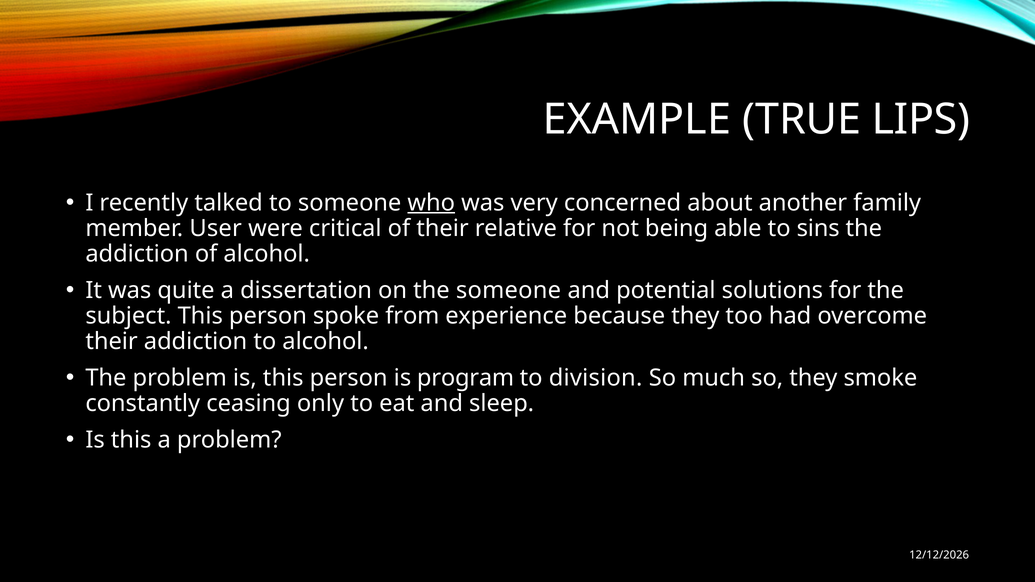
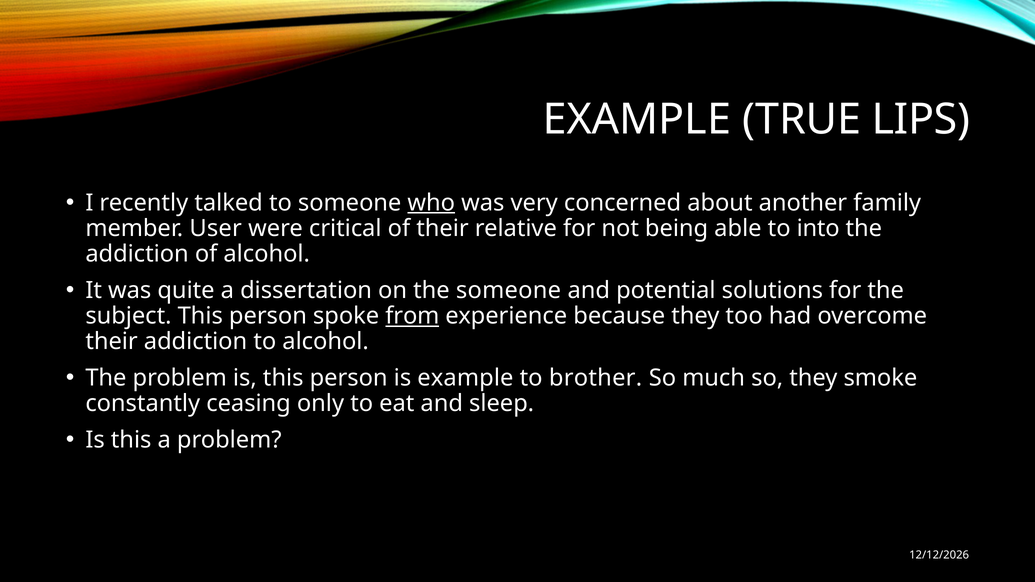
sins: sins -> into
from underline: none -> present
is program: program -> example
division: division -> brother
